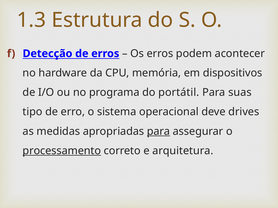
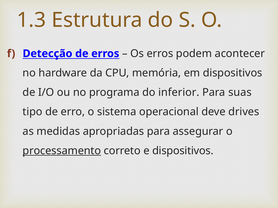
portátil: portátil -> inferior
para at (158, 132) underline: present -> none
e arquitetura: arquitetura -> dispositivos
